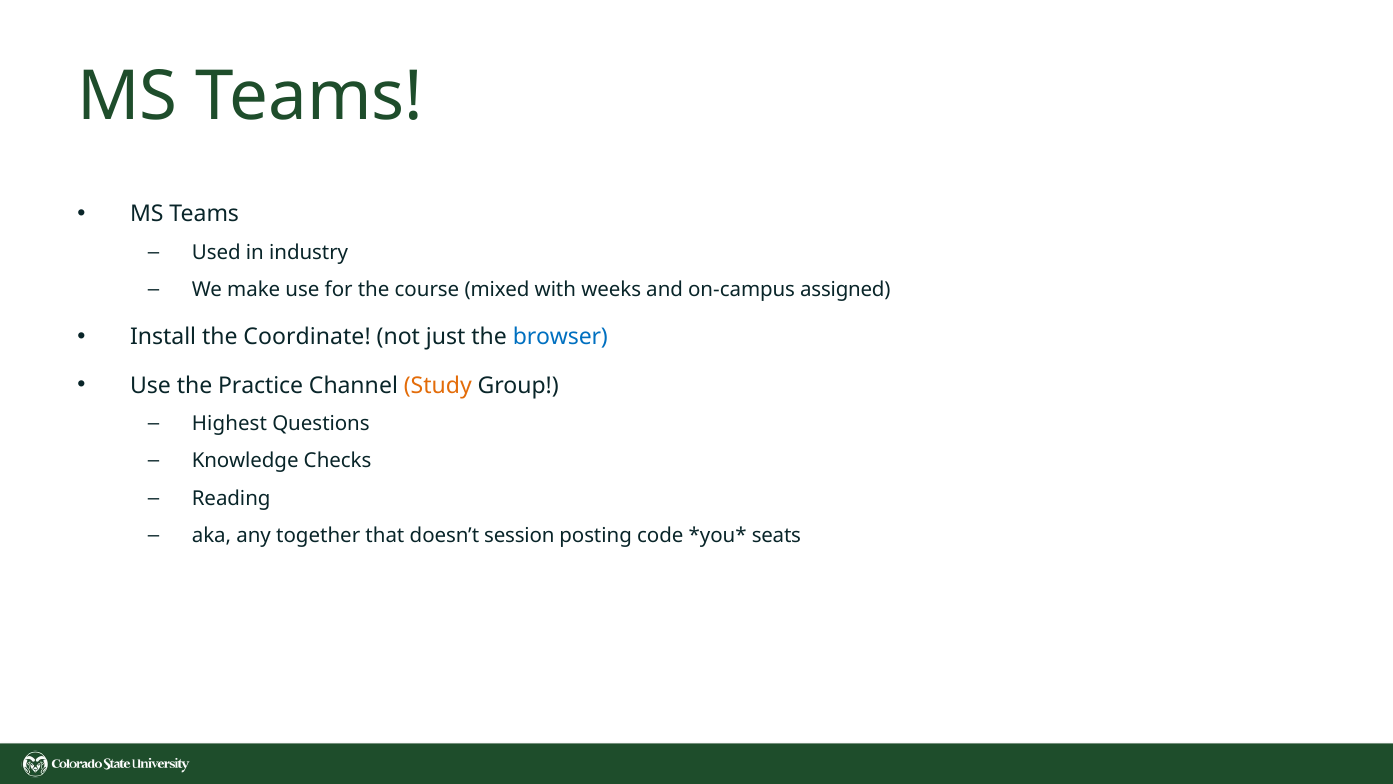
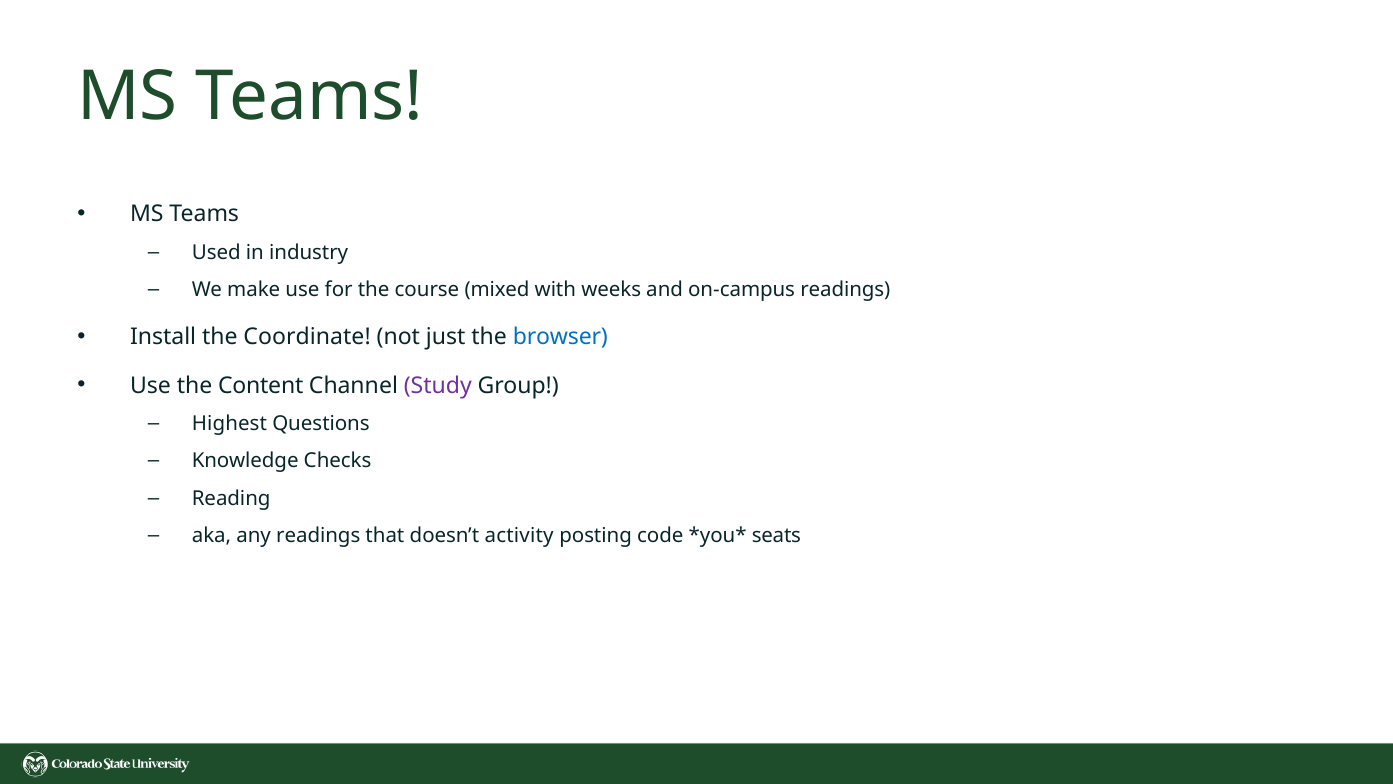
on-campus assigned: assigned -> readings
Practice: Practice -> Content
Study colour: orange -> purple
any together: together -> readings
session: session -> activity
